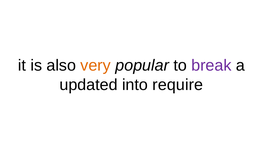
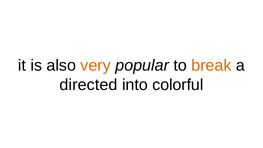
break colour: purple -> orange
updated: updated -> directed
require: require -> colorful
